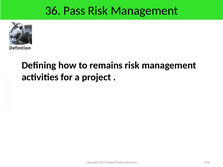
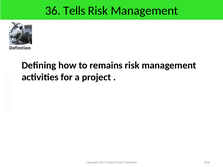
Pass: Pass -> Tells
